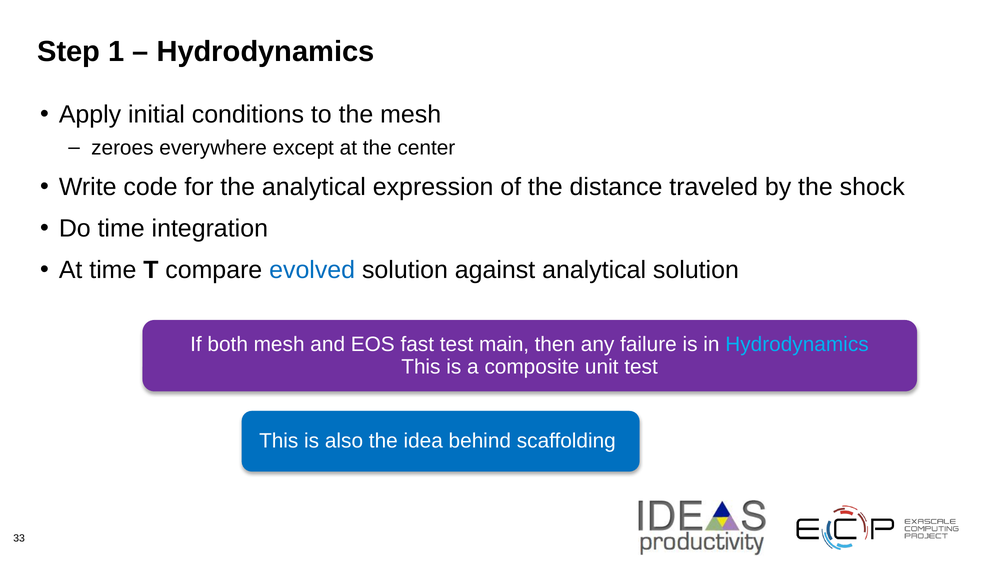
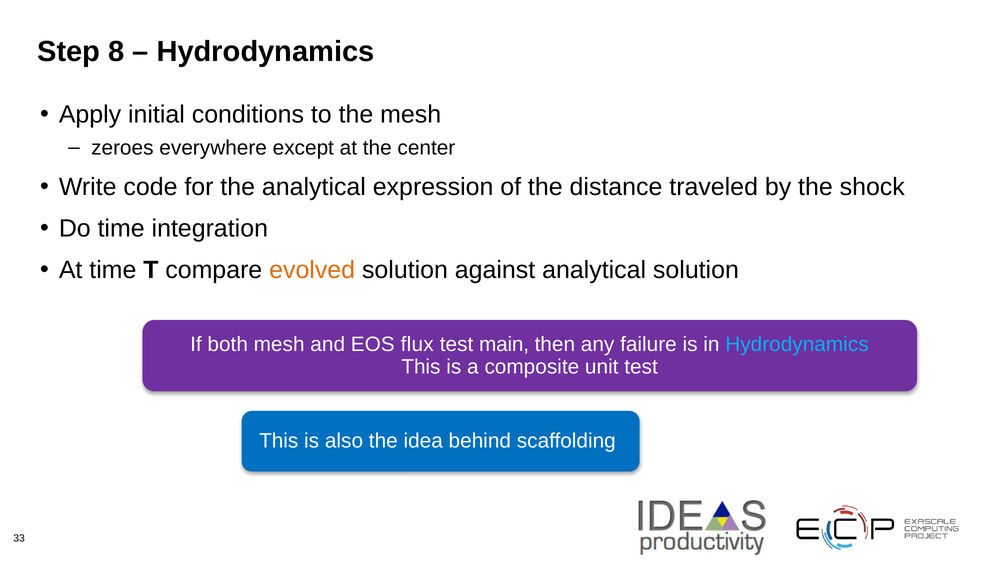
1: 1 -> 8
evolved colour: blue -> orange
fast: fast -> flux
